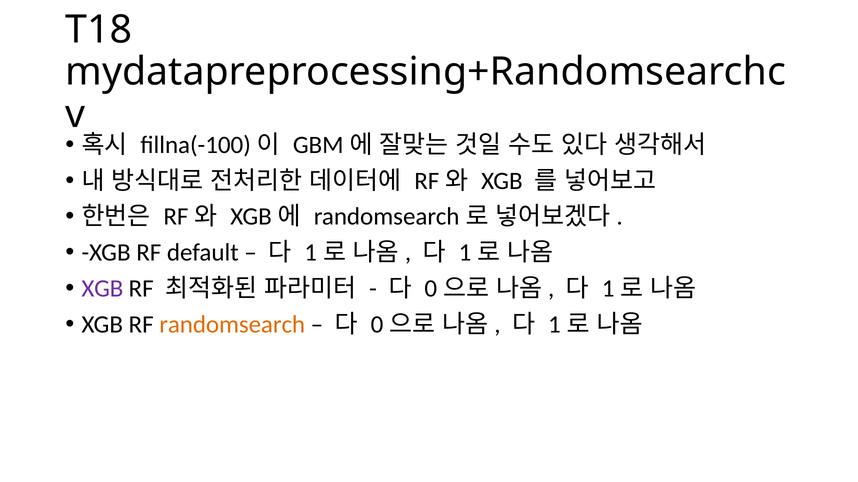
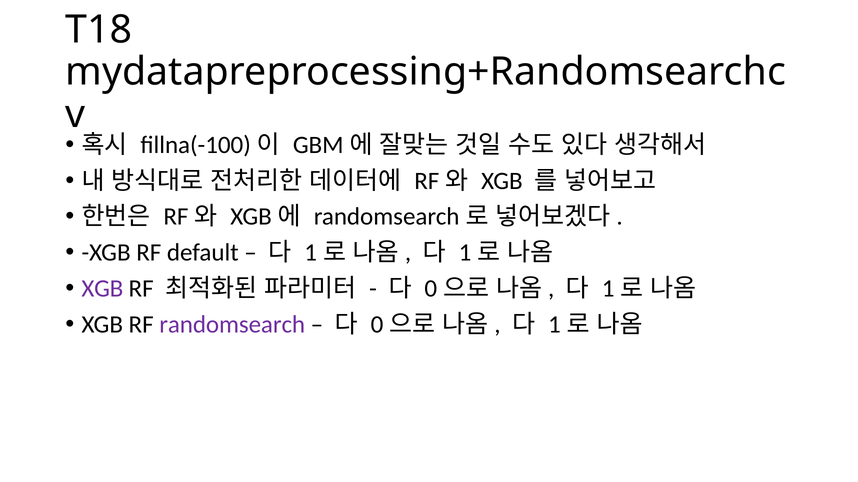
randomsearch colour: orange -> purple
